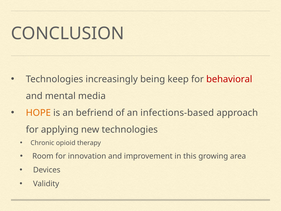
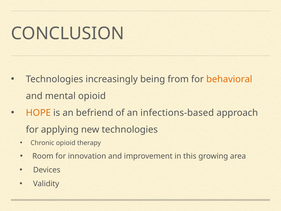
keep: keep -> from
behavioral colour: red -> orange
mental media: media -> opioid
